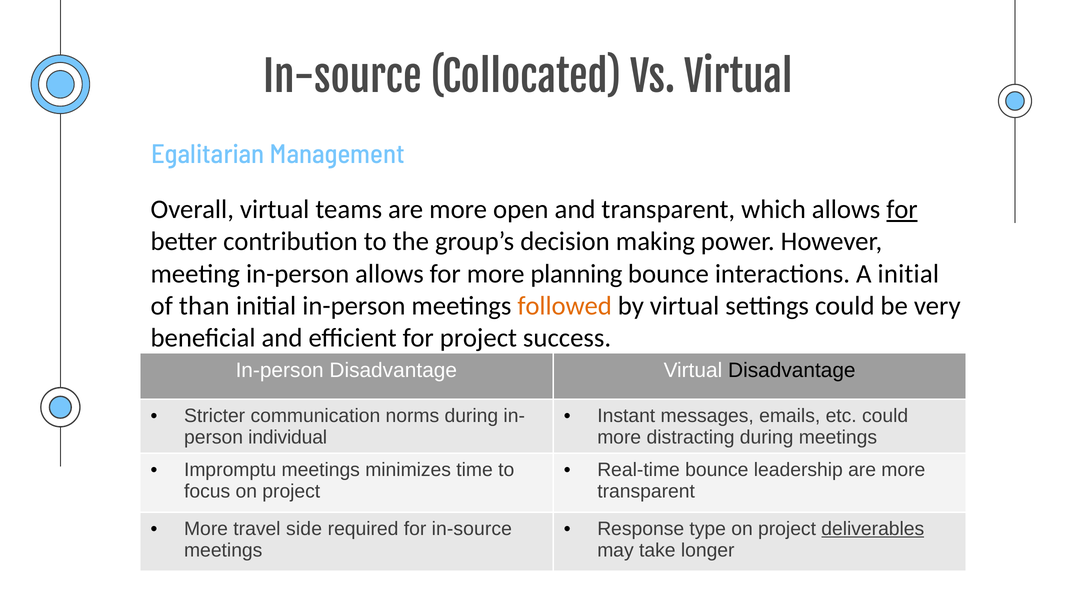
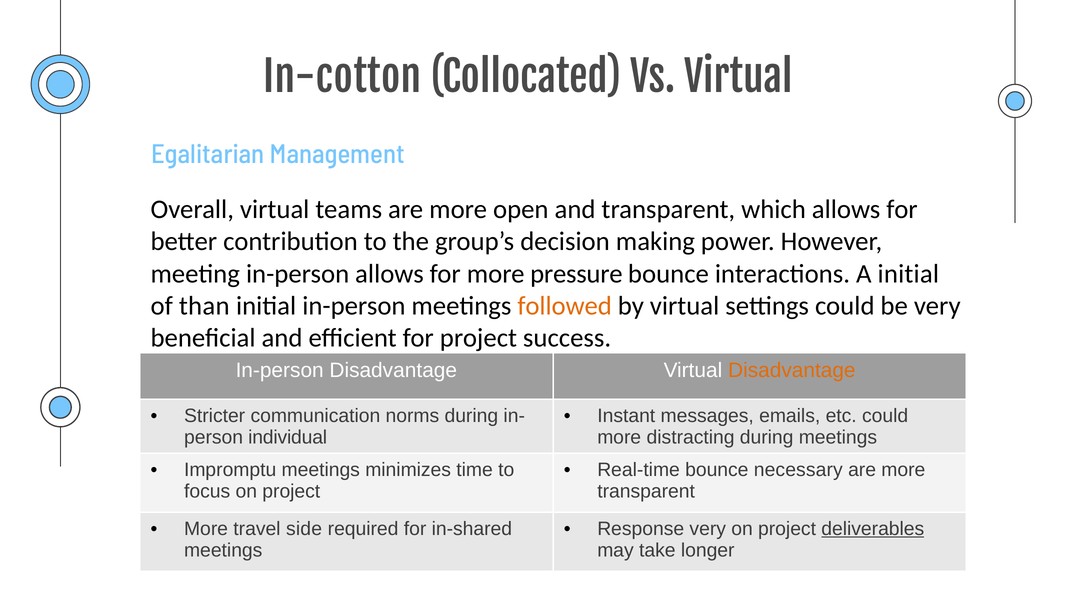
In-source at (342, 78): In-source -> In-cotton
for at (902, 209) underline: present -> none
planning: planning -> pressure
Disadvantage at (792, 370) colour: black -> orange
leadership: leadership -> necessary
for in-source: in-source -> in-shared
Response type: type -> very
